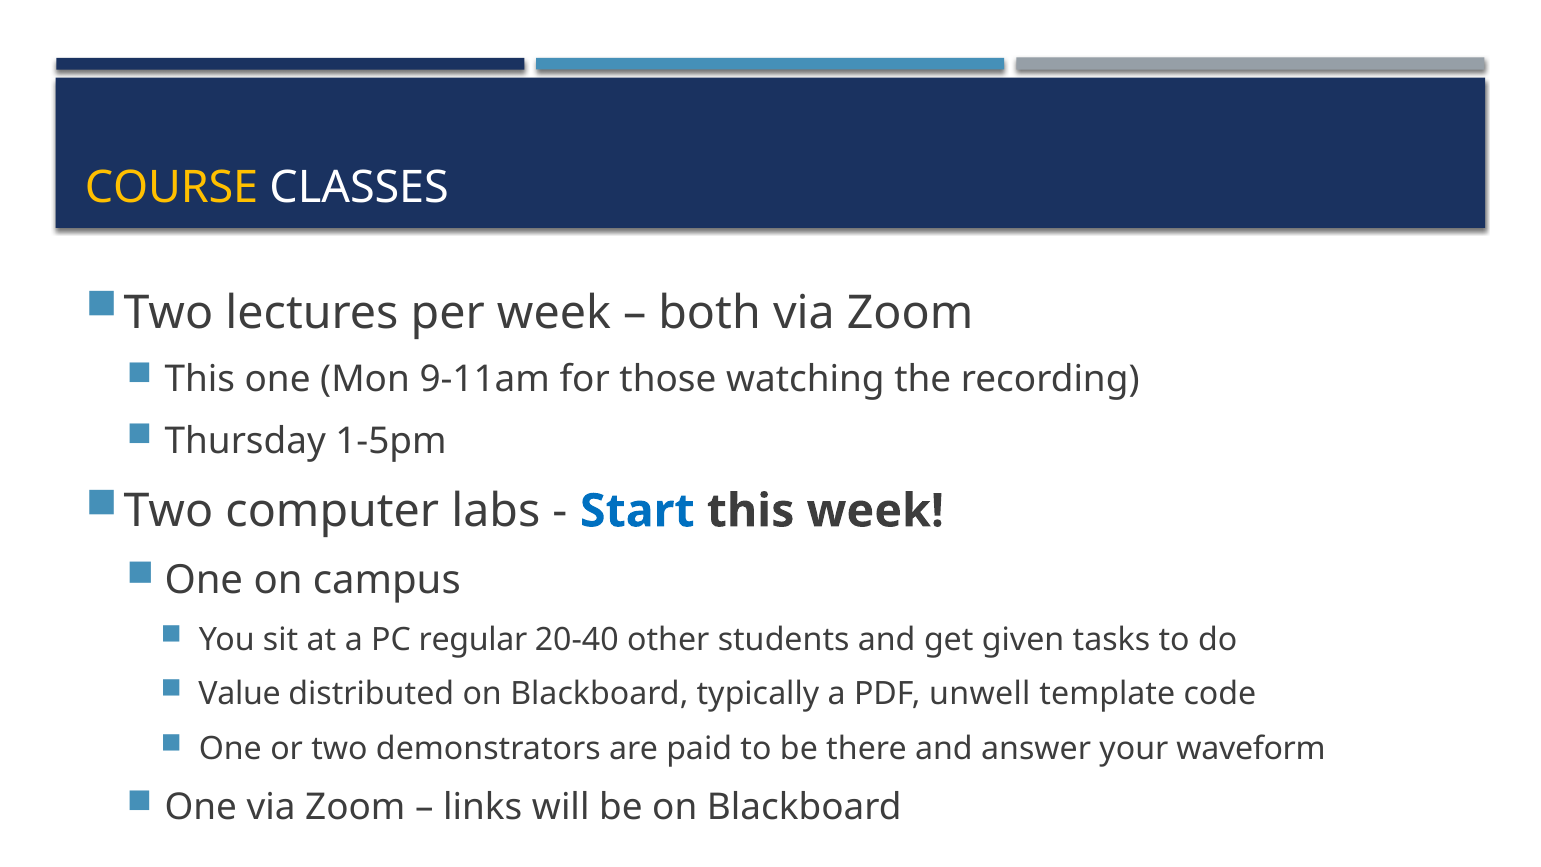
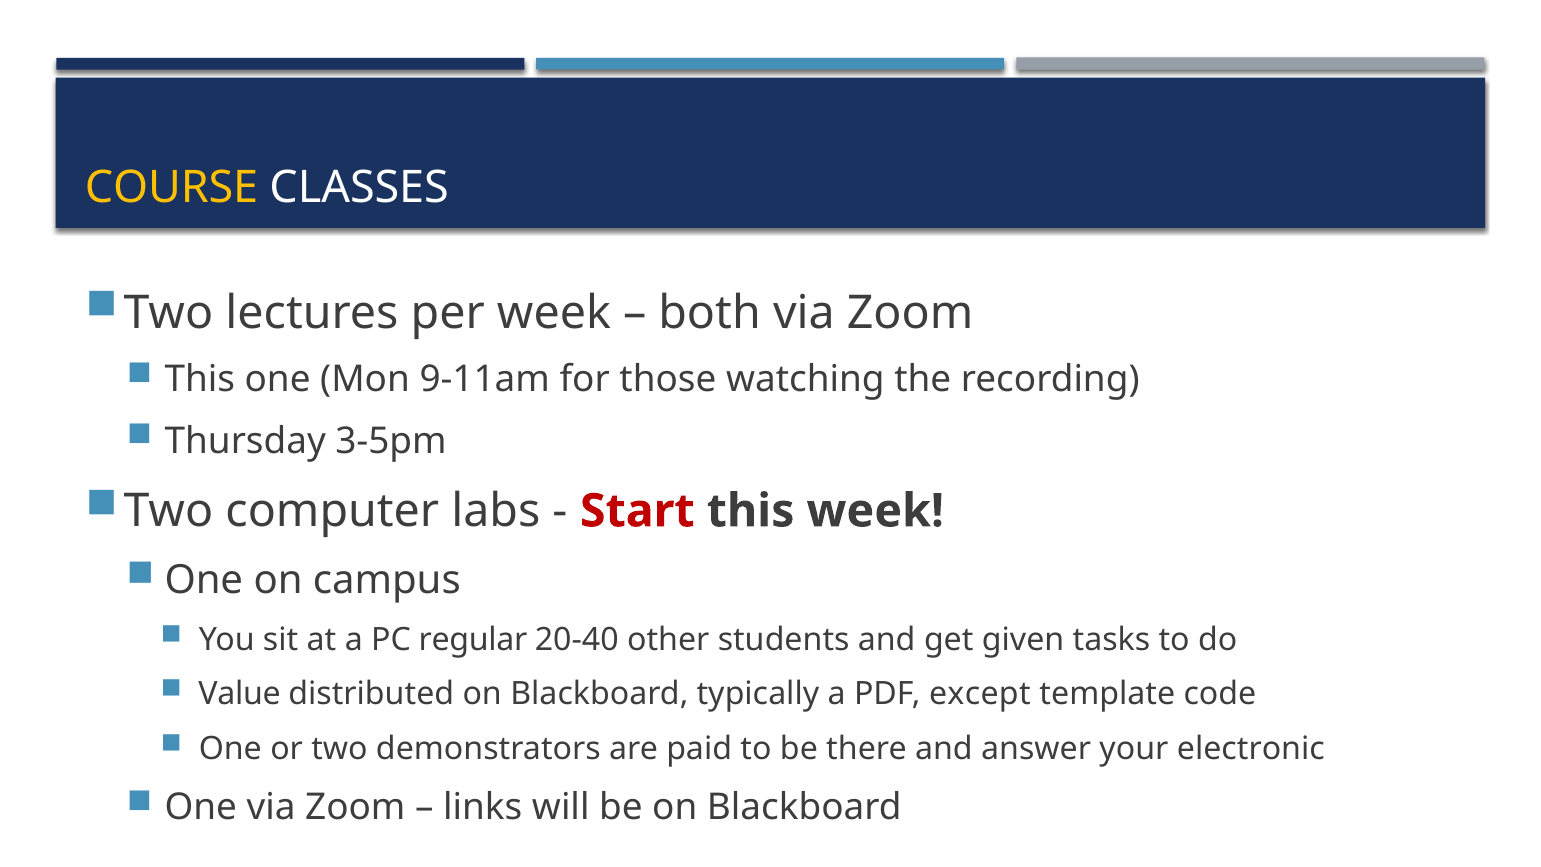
1-5pm: 1-5pm -> 3-5pm
Start colour: blue -> red
unwell: unwell -> except
waveform: waveform -> electronic
